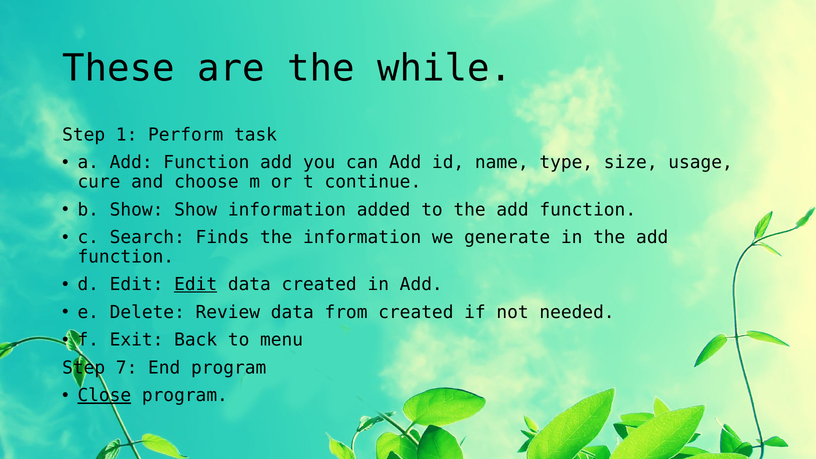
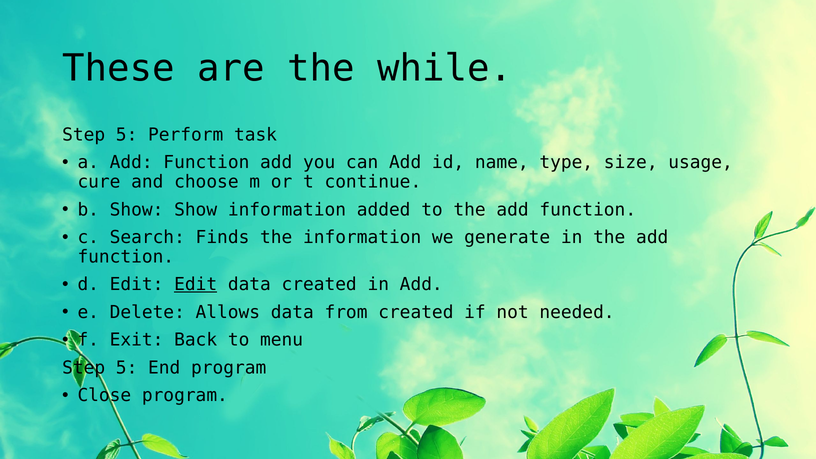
1 at (127, 135): 1 -> 5
Review: Review -> Allows
7 at (127, 368): 7 -> 5
Close underline: present -> none
